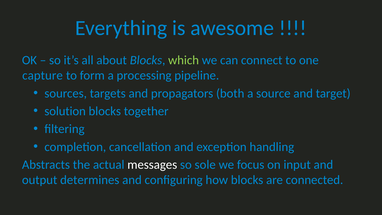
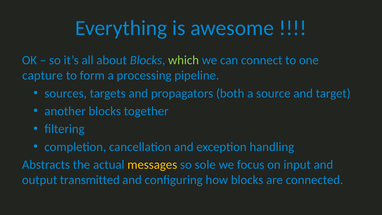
solution: solution -> another
messages colour: white -> yellow
determines: determines -> transmitted
